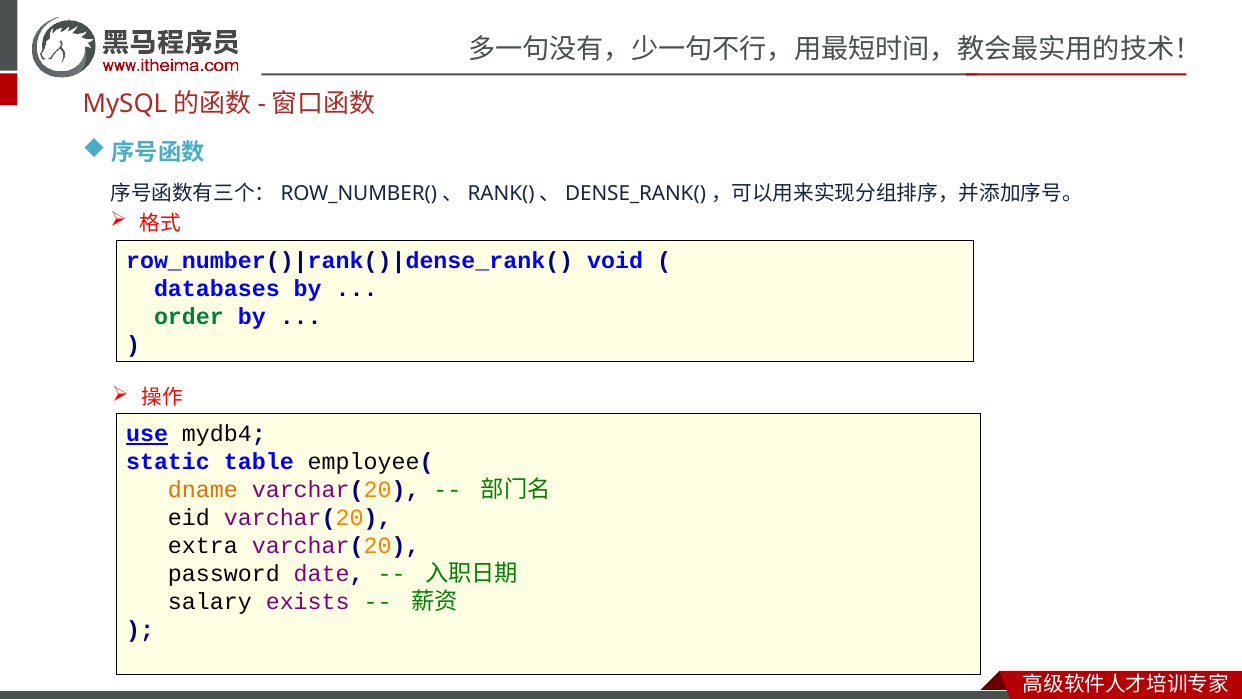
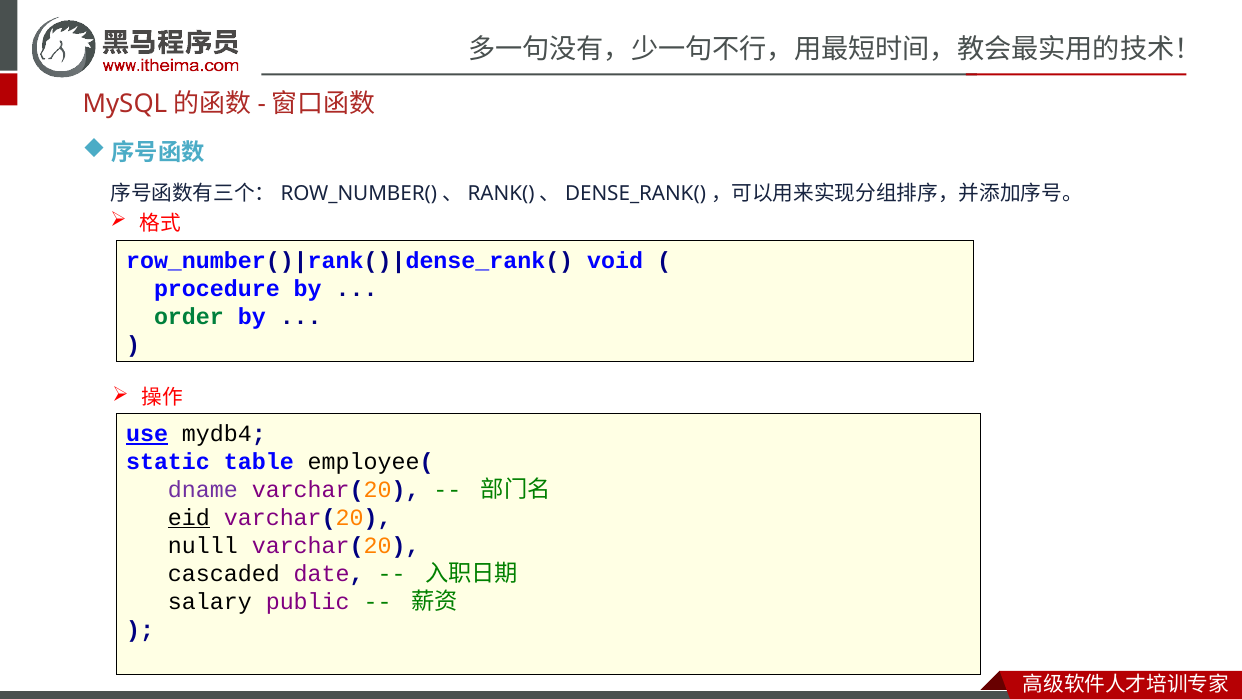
databases: databases -> procedure
dname colour: orange -> purple
eid underline: none -> present
extra: extra -> nulll
password: password -> cascaded
exists: exists -> public
